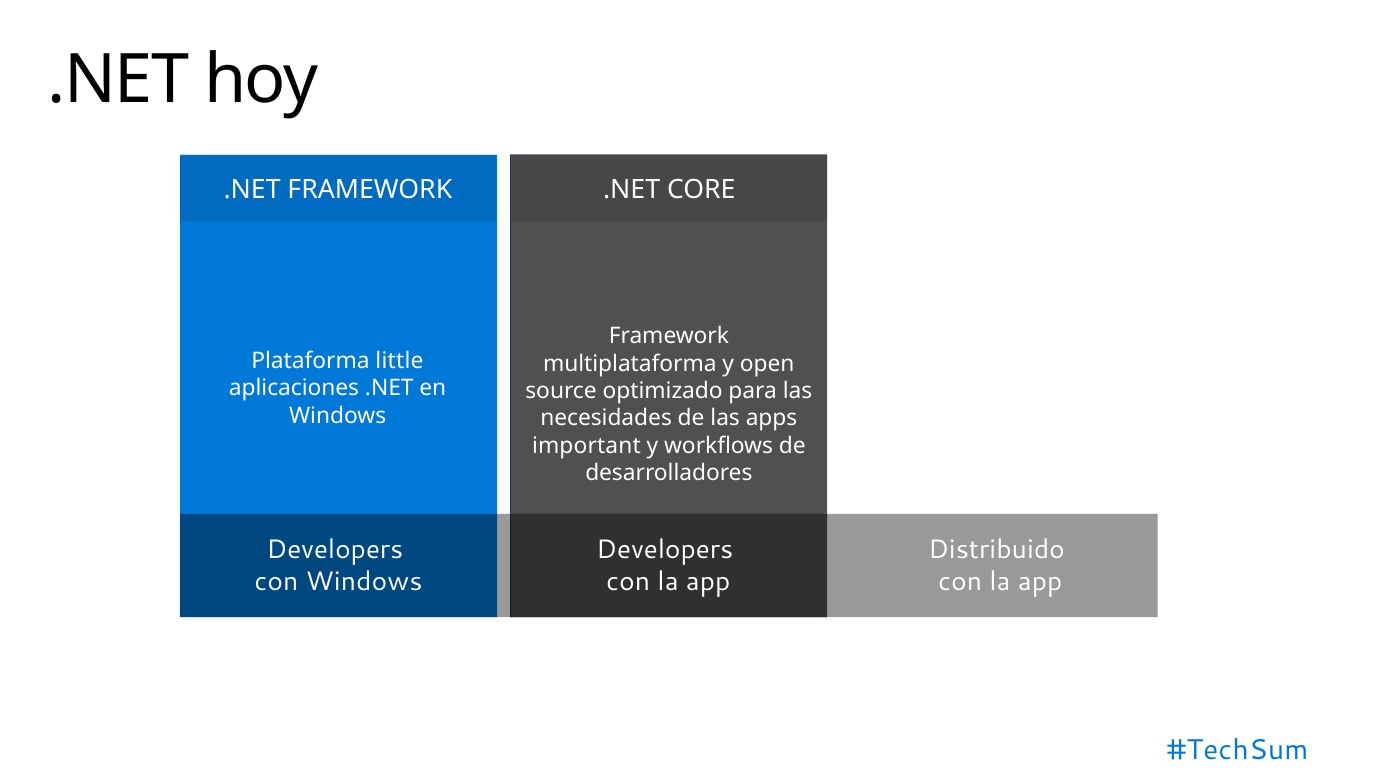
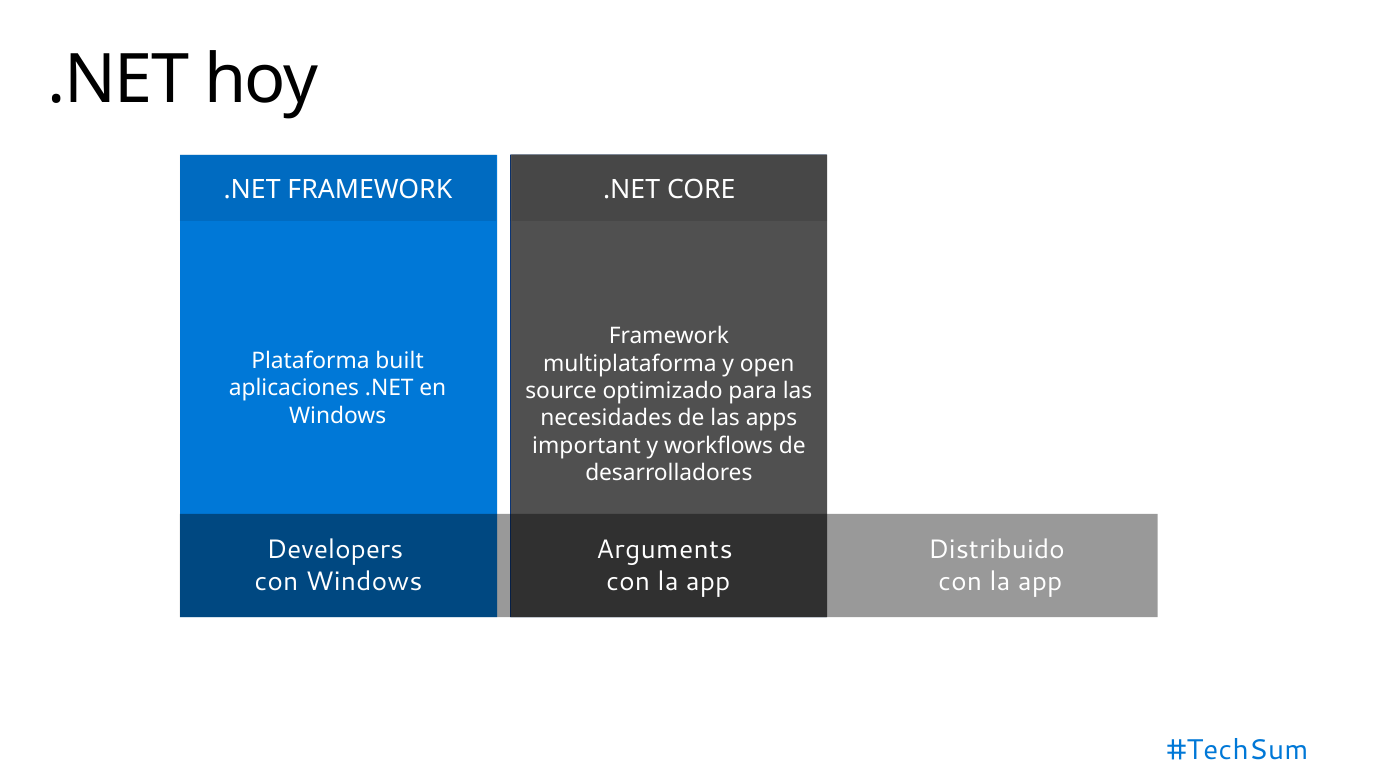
little: little -> built
Developers at (665, 550): Developers -> Arguments
